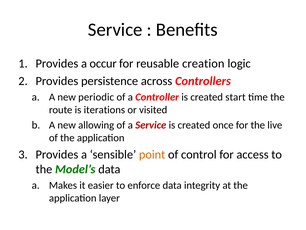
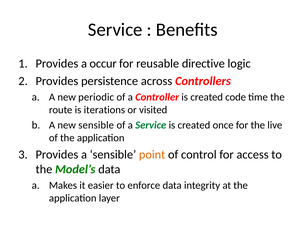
creation: creation -> directive
start: start -> code
new allowing: allowing -> sensible
Service at (151, 125) colour: red -> green
